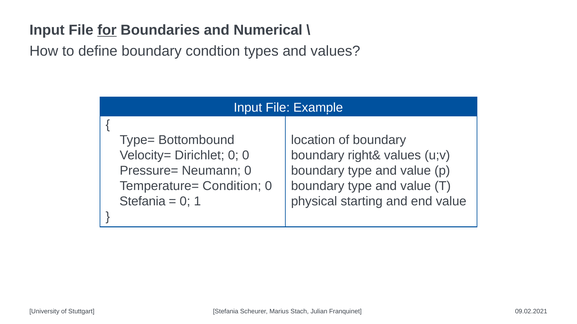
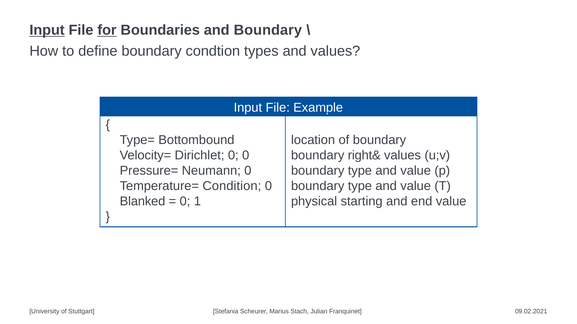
Input at (47, 30) underline: none -> present
and Numerical: Numerical -> Boundary
Stefania at (143, 202): Stefania -> Blanked
